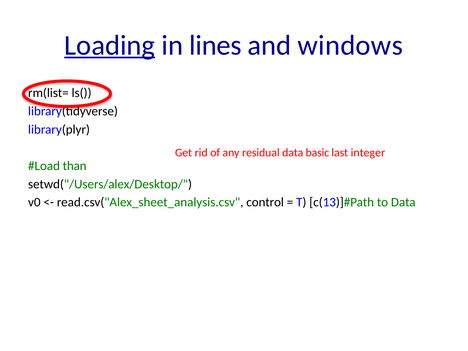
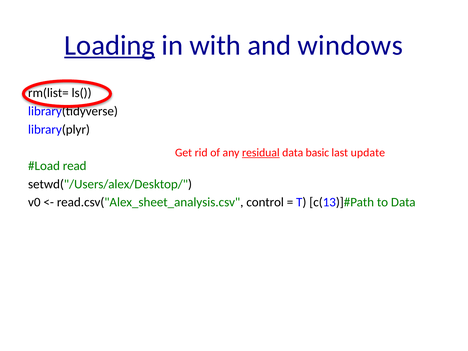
lines: lines -> with
residual underline: none -> present
integer: integer -> update
than: than -> read
